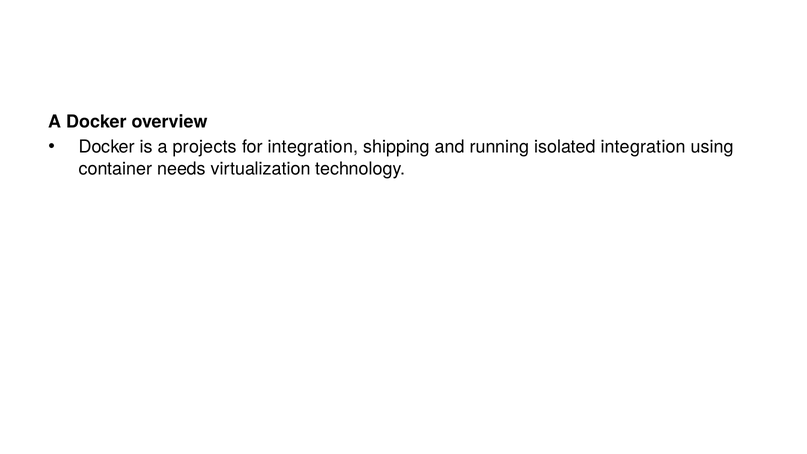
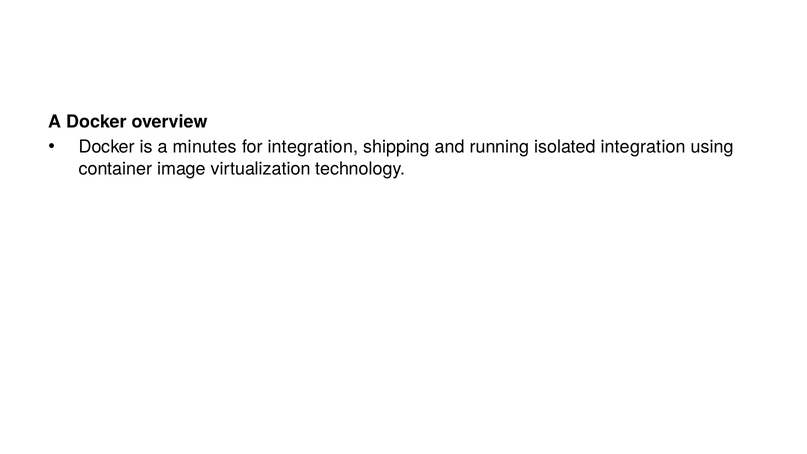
projects: projects -> minutes
needs: needs -> image
